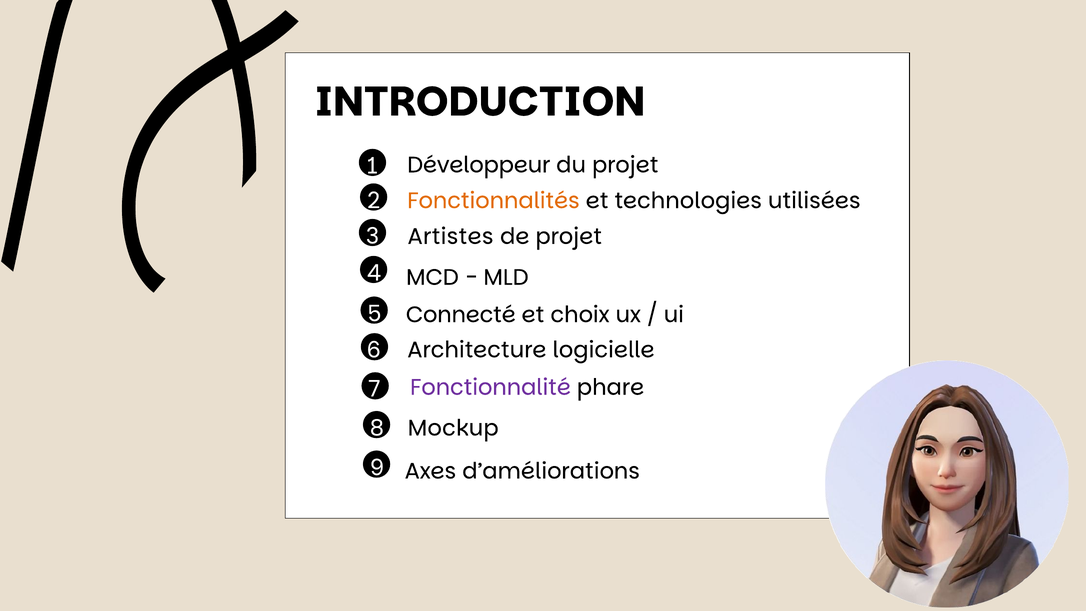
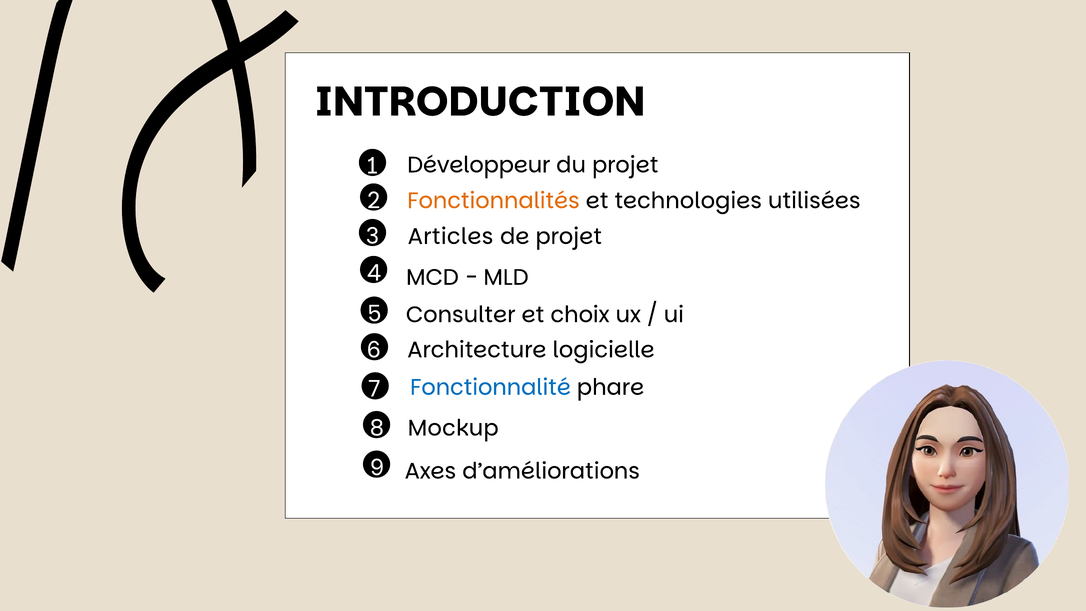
Artistes: Artistes -> Articles
Connecté: Connecté -> Consulter
Fonctionnalité colour: purple -> blue
